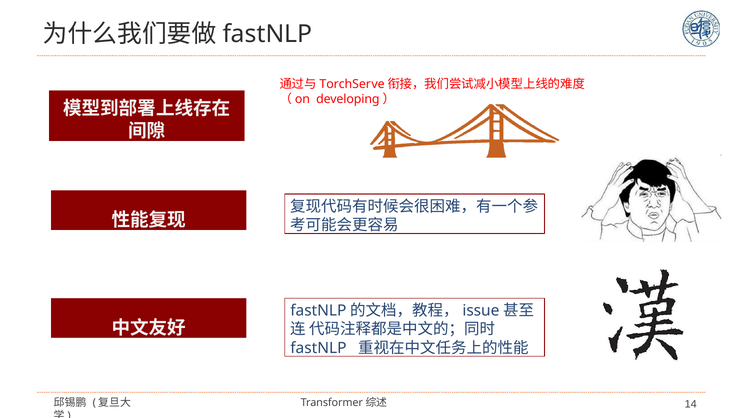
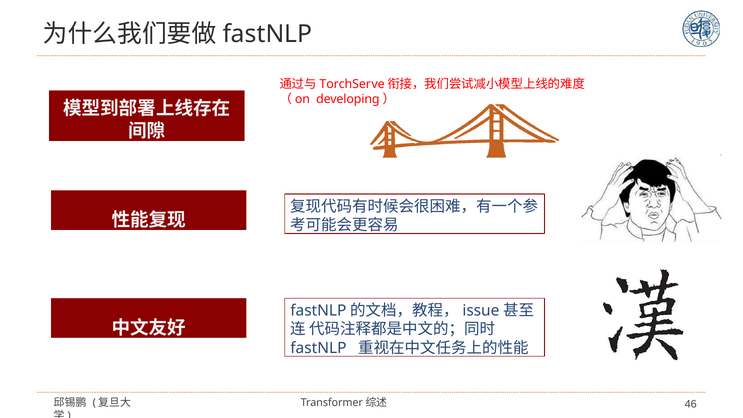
14: 14 -> 46
